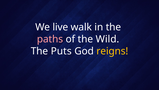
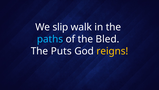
live: live -> slip
paths colour: pink -> light blue
Wild: Wild -> Bled
